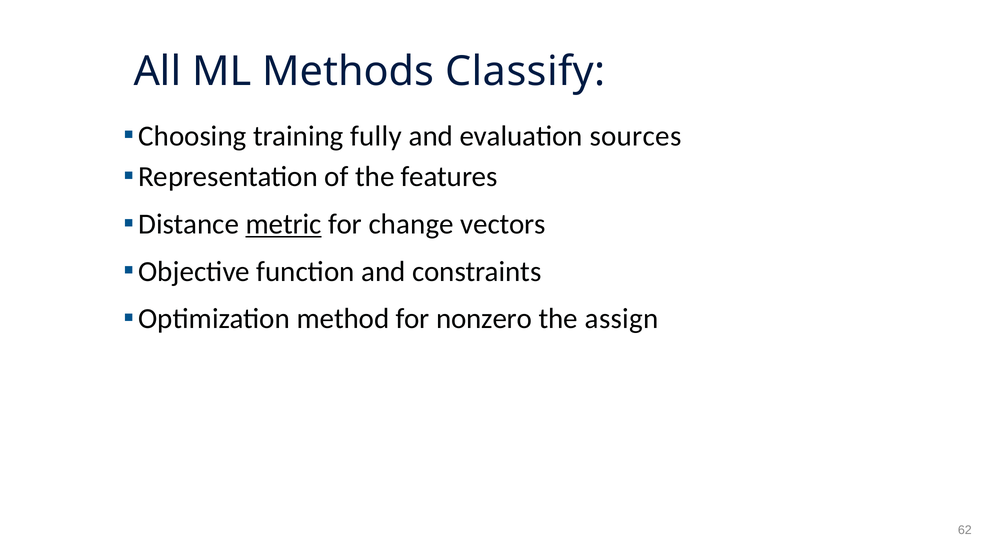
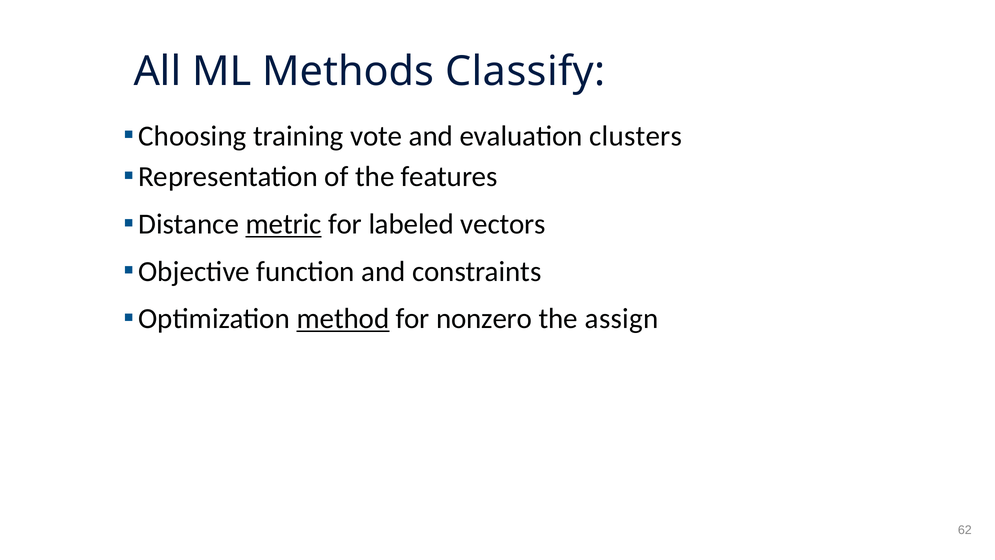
fully: fully -> vote
sources: sources -> clusters
change: change -> labeled
method underline: none -> present
